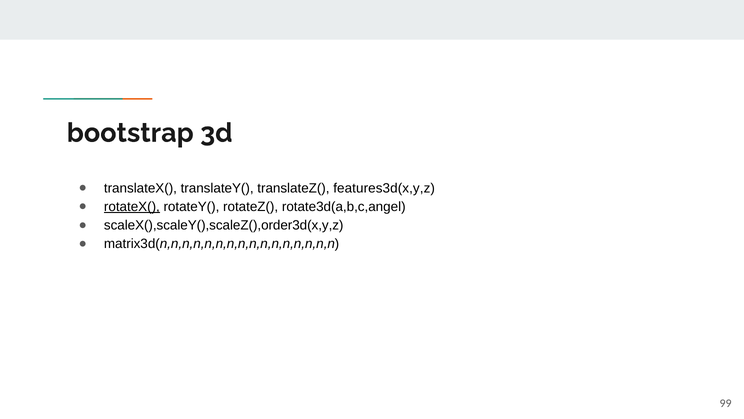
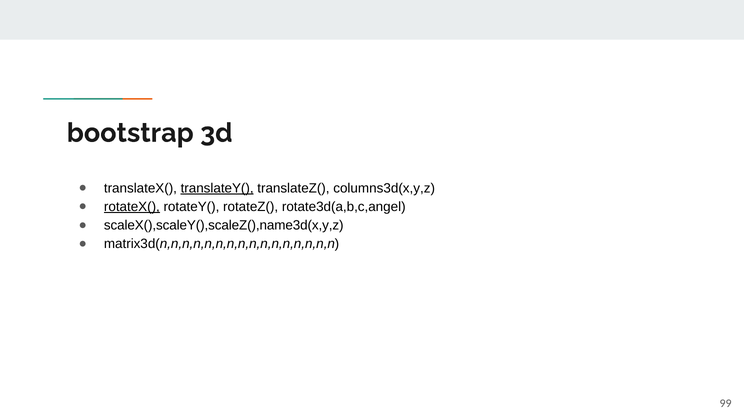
translateY( underline: none -> present
features3d(x,y,z: features3d(x,y,z -> columns3d(x,y,z
scaleX(),scaleY(),scaleZ(),order3d(x,y,z: scaleX(),scaleY(),scaleZ(),order3d(x,y,z -> scaleX(),scaleY(),scaleZ(),name3d(x,y,z
